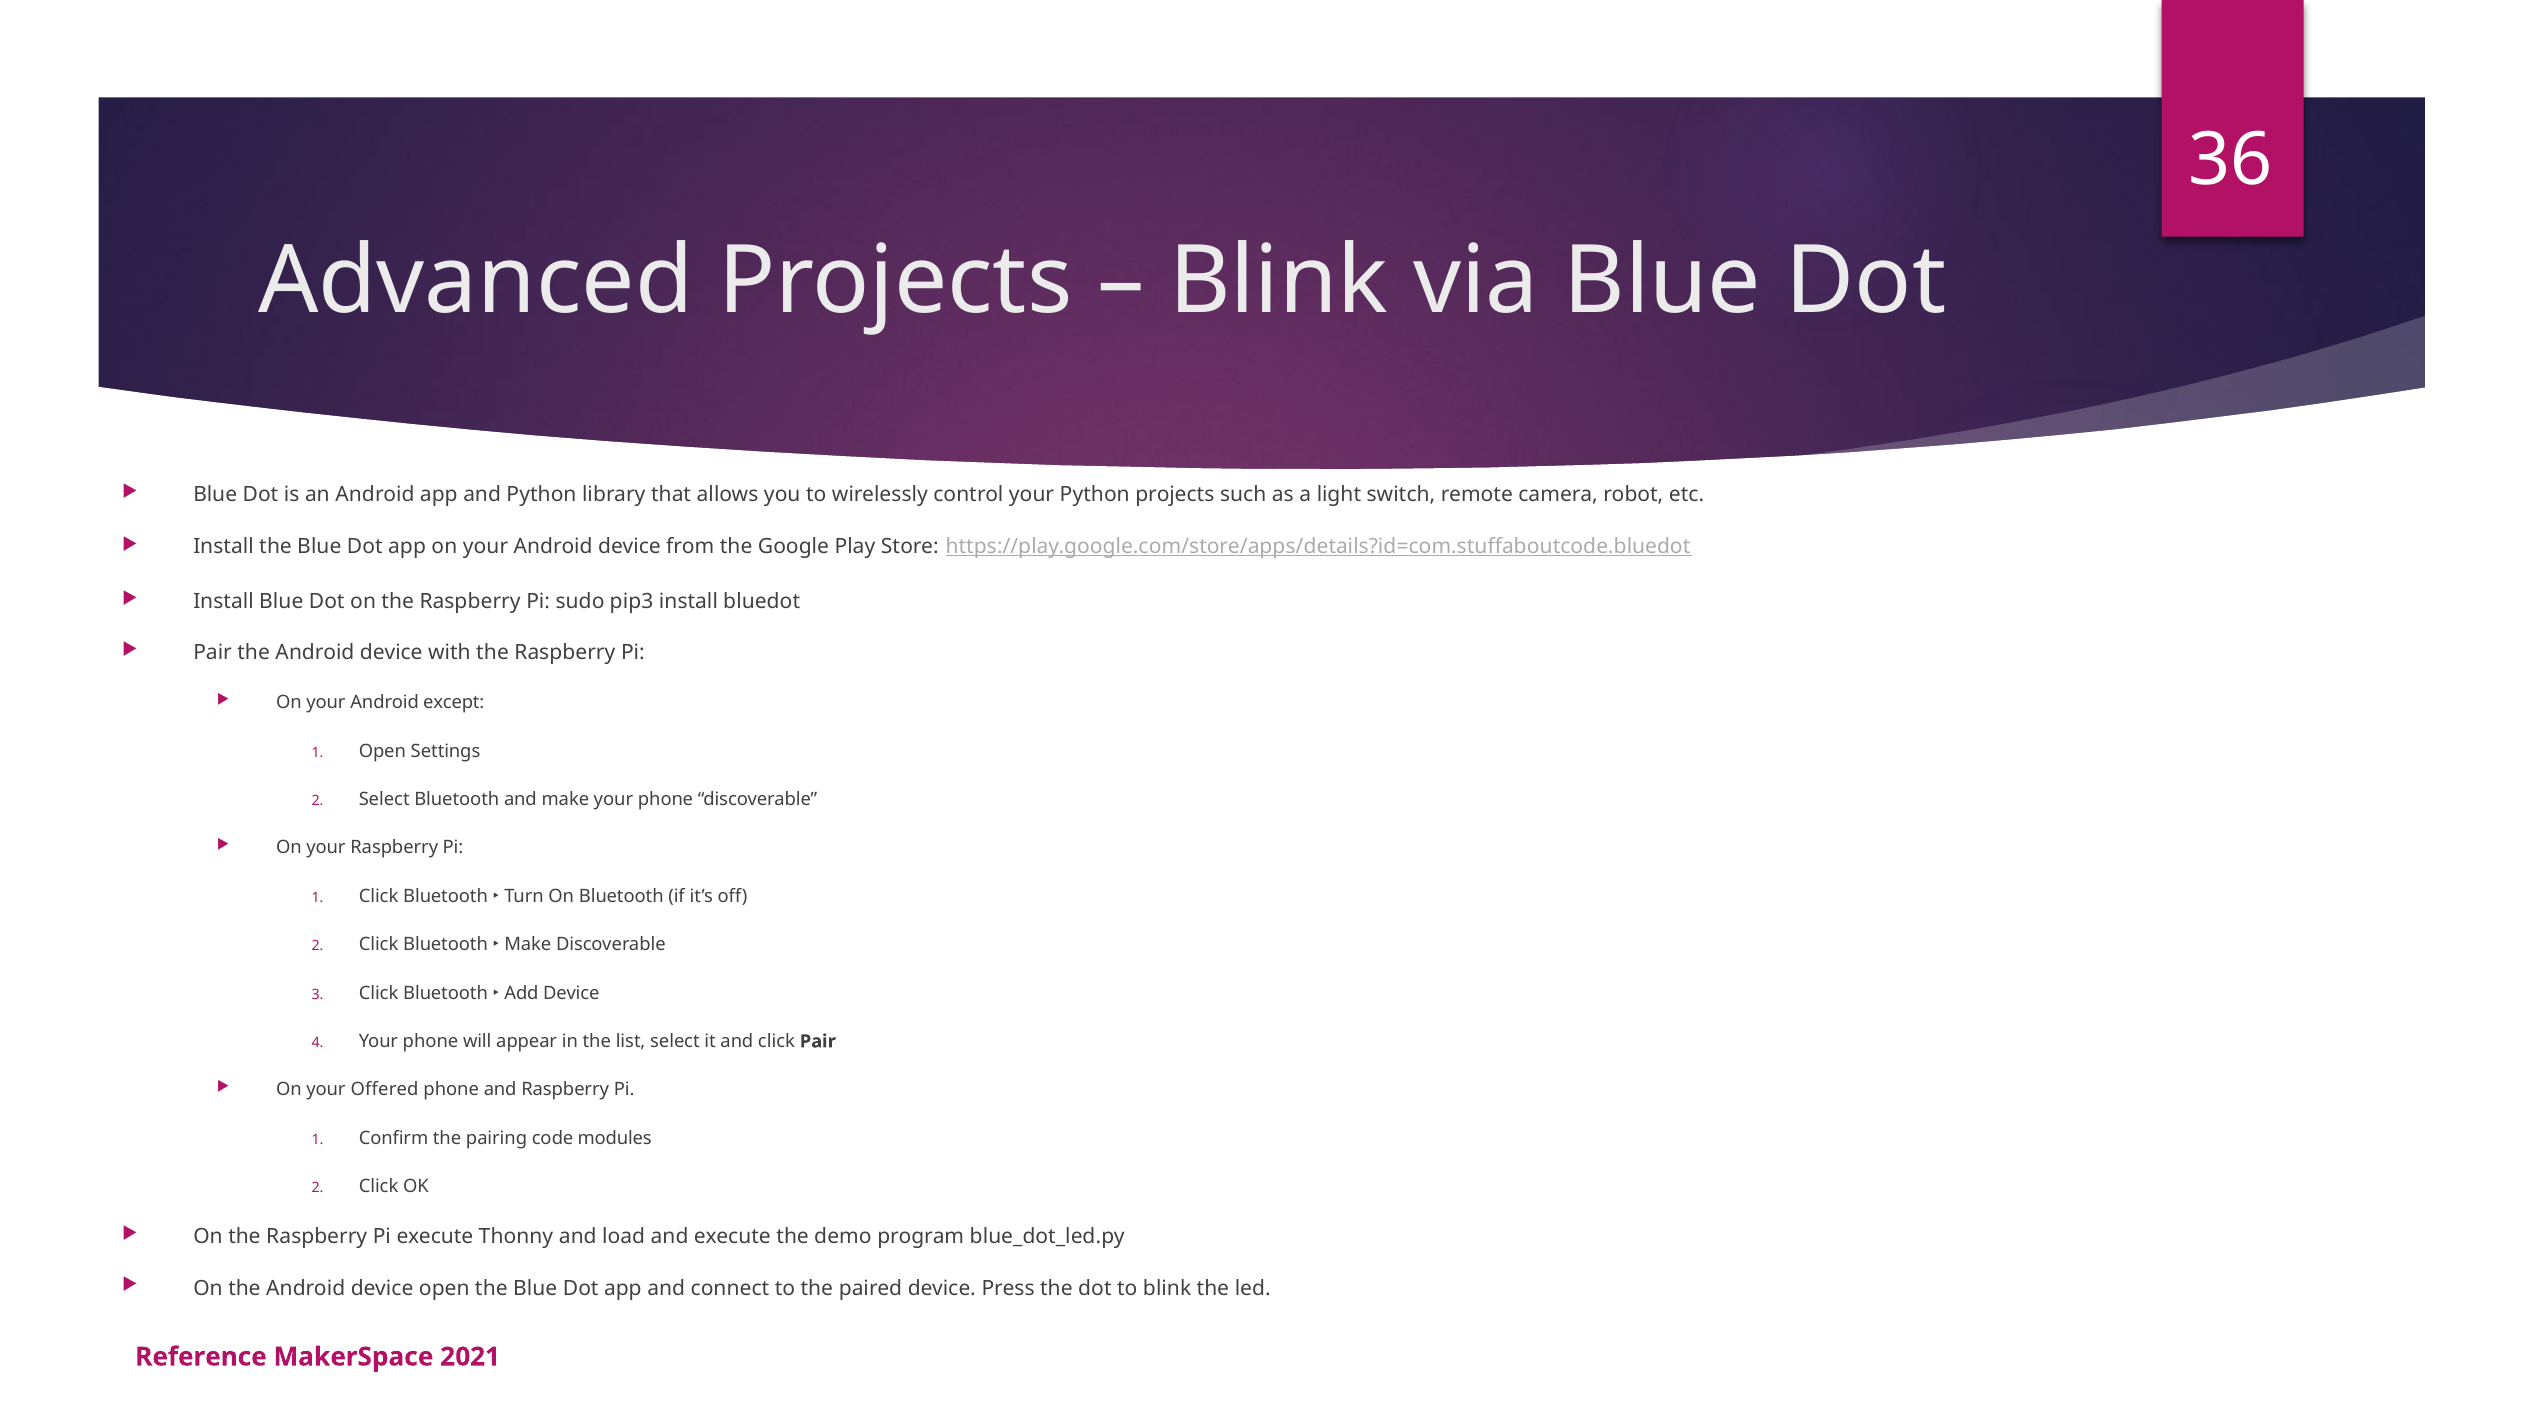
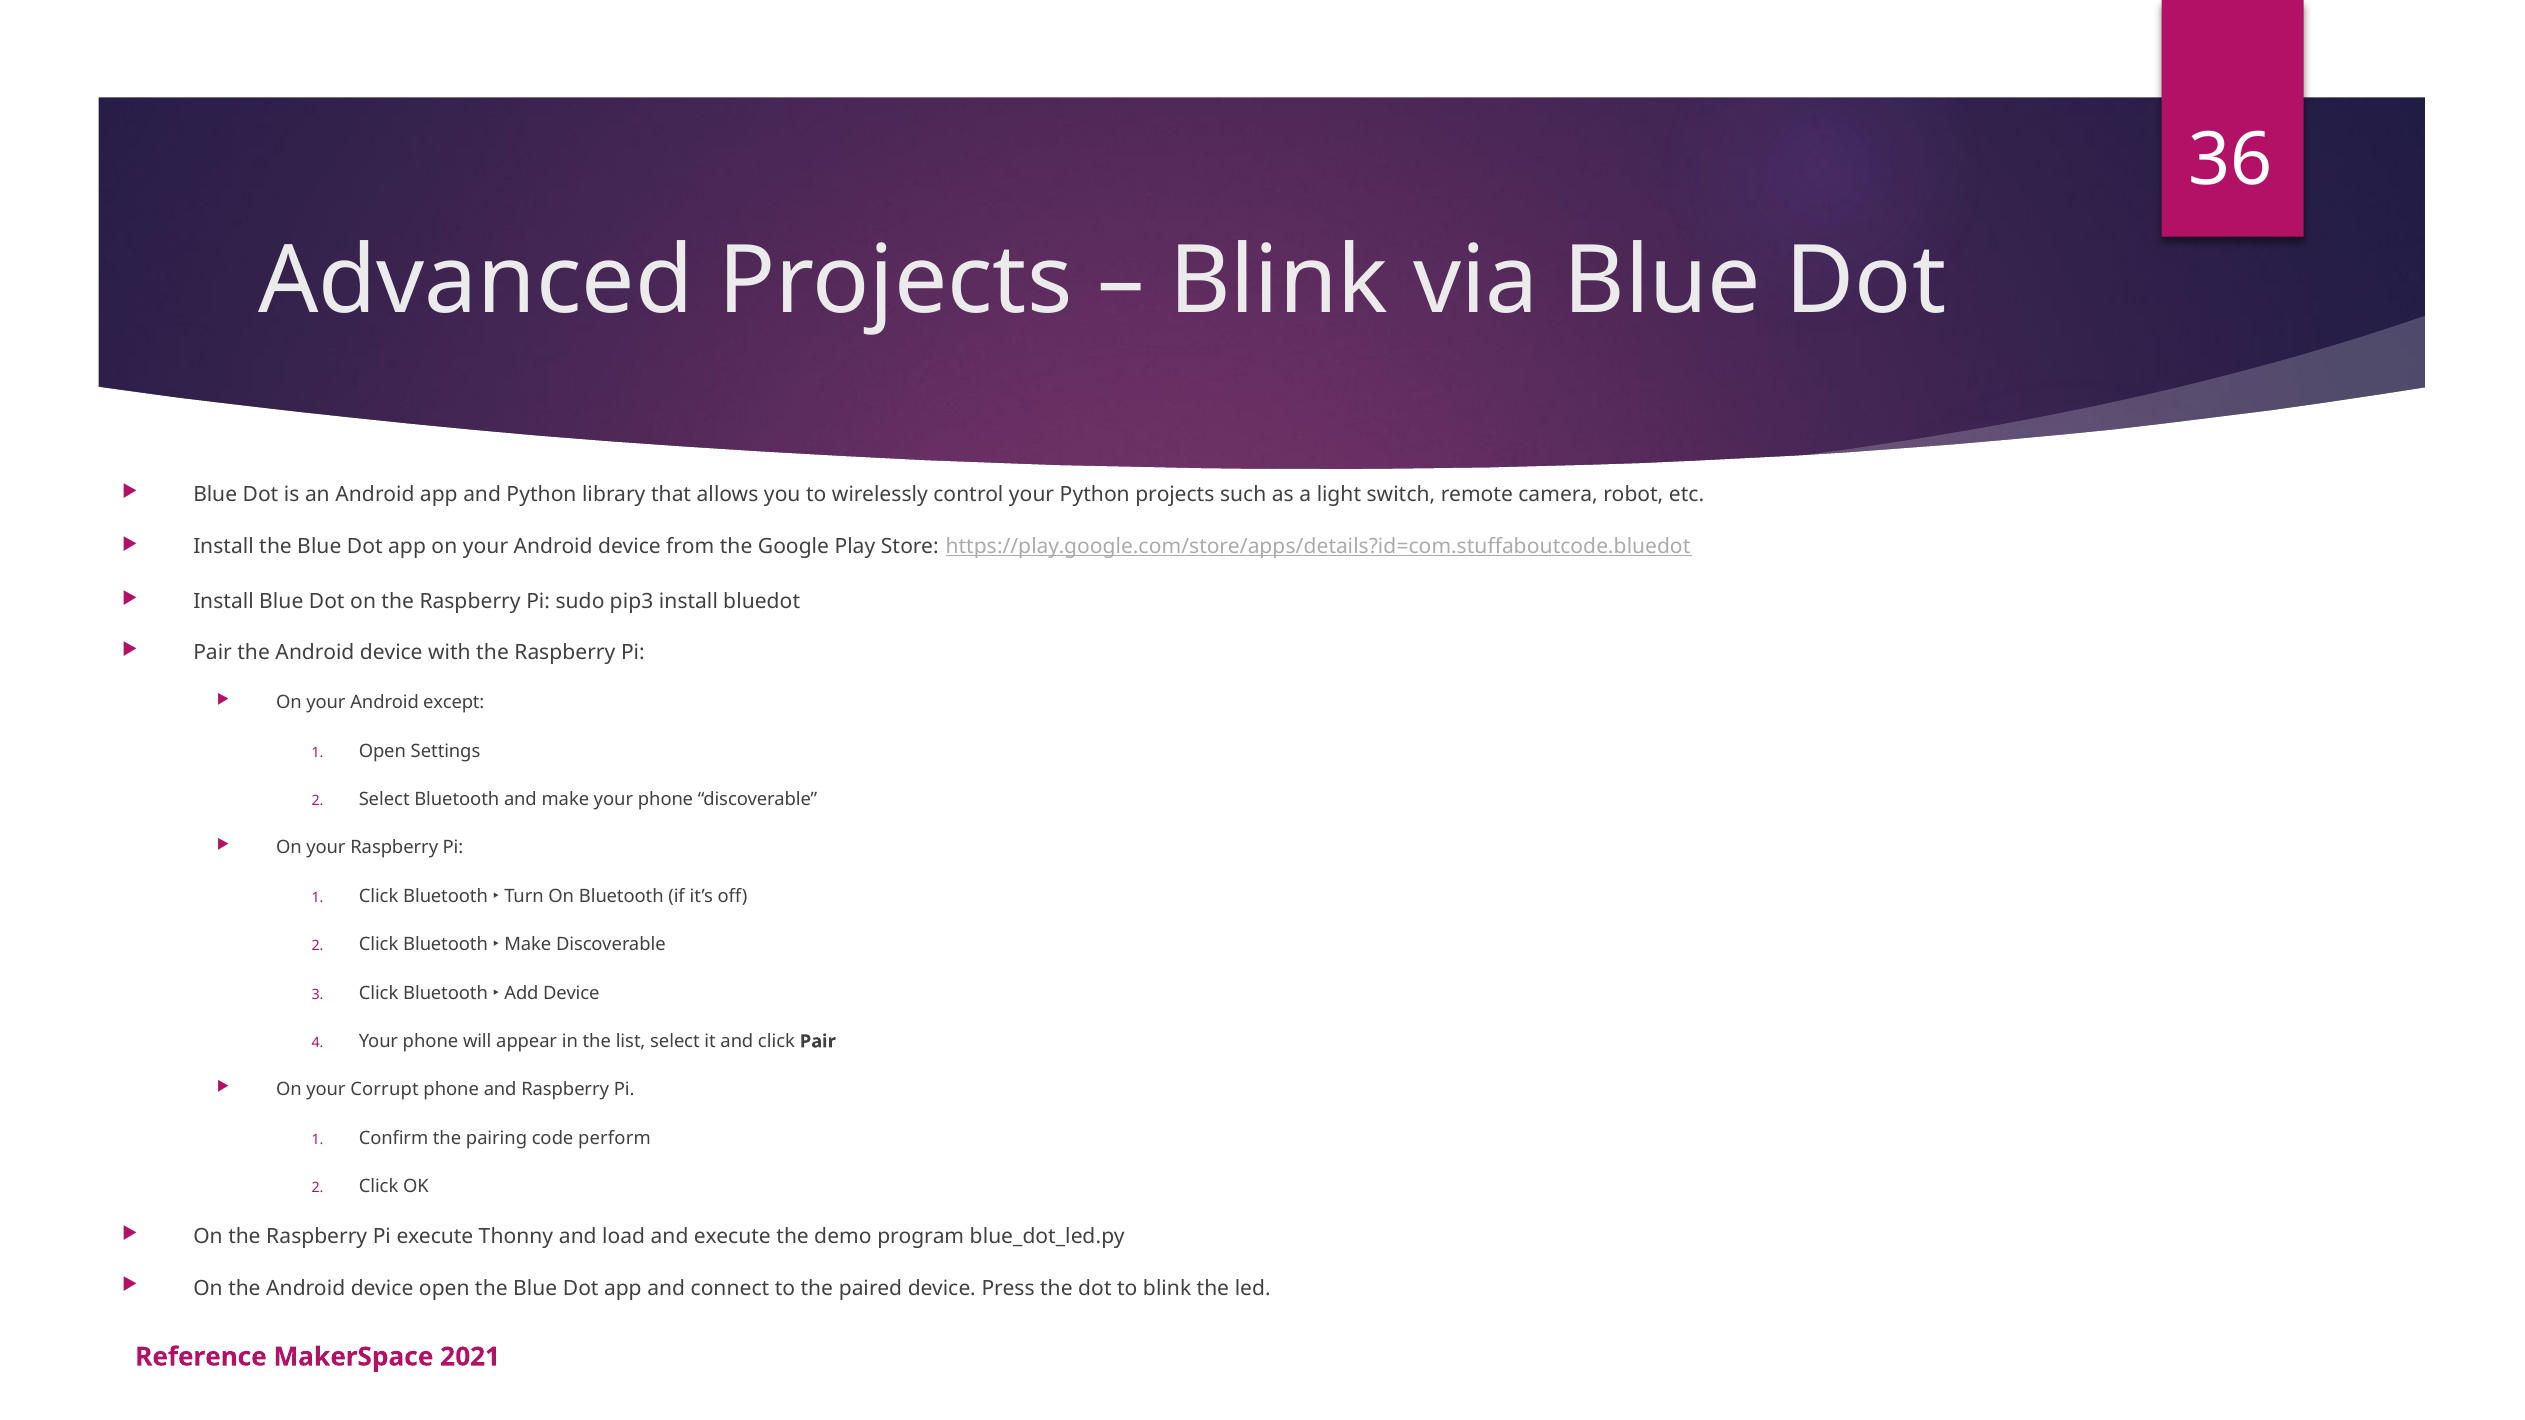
Offered: Offered -> Corrupt
modules: modules -> perform
